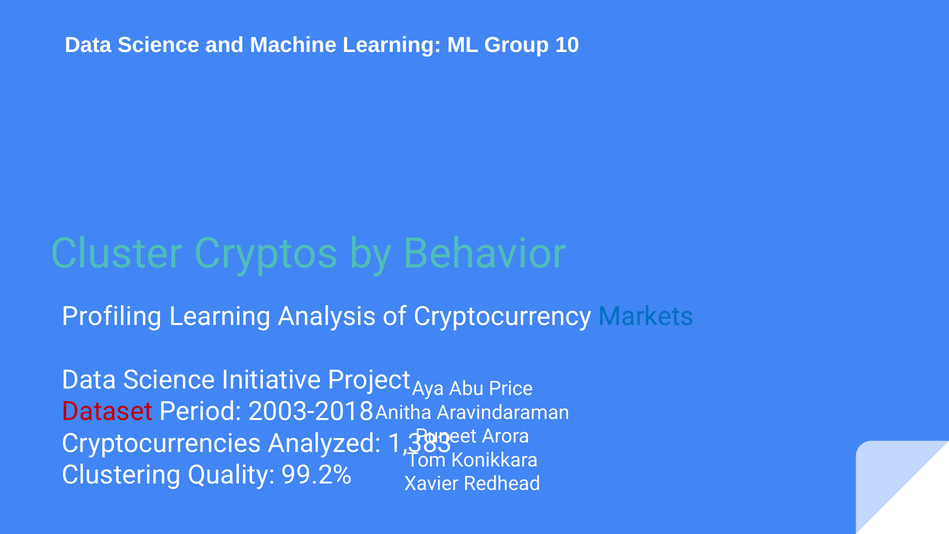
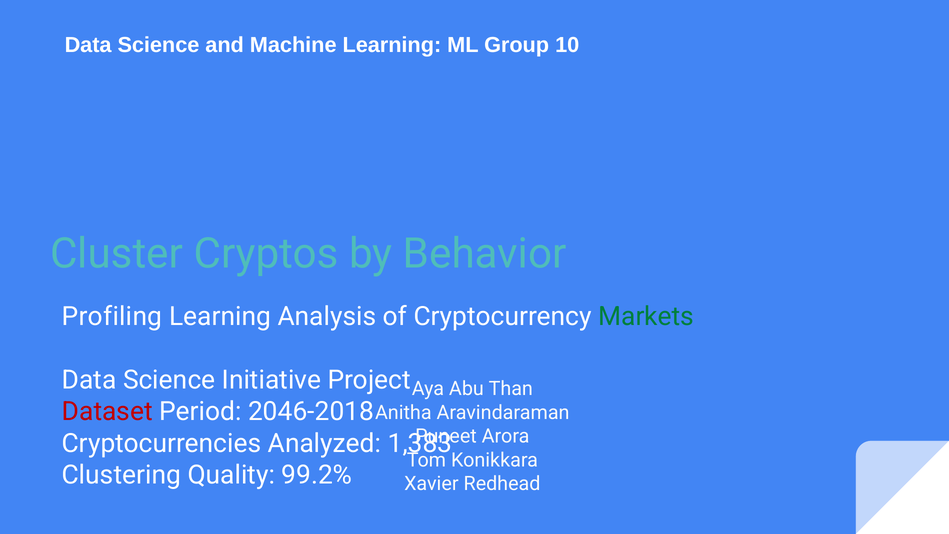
Markets colour: blue -> green
Price: Price -> Than
2003-2018: 2003-2018 -> 2046-2018
